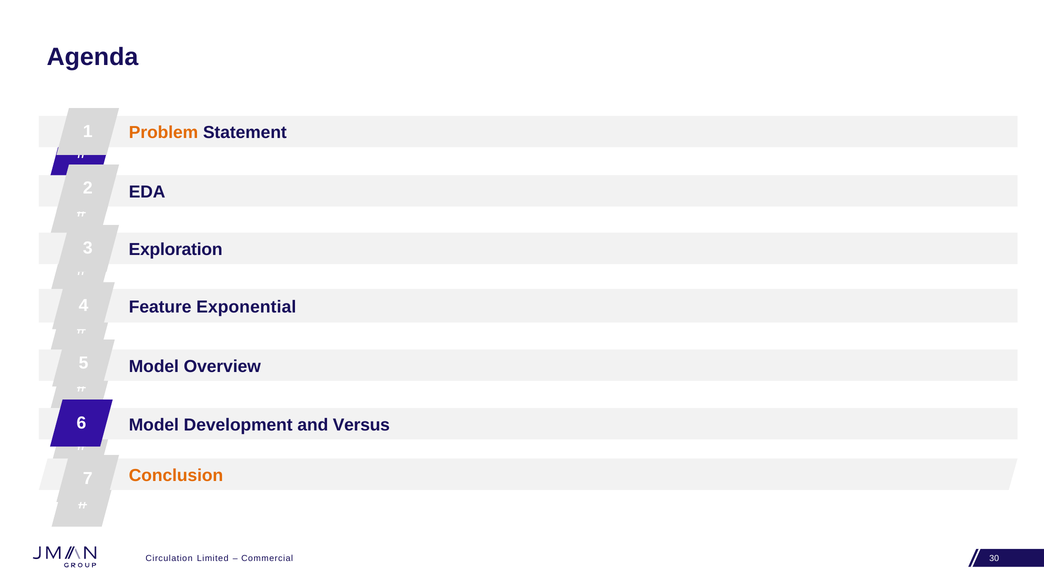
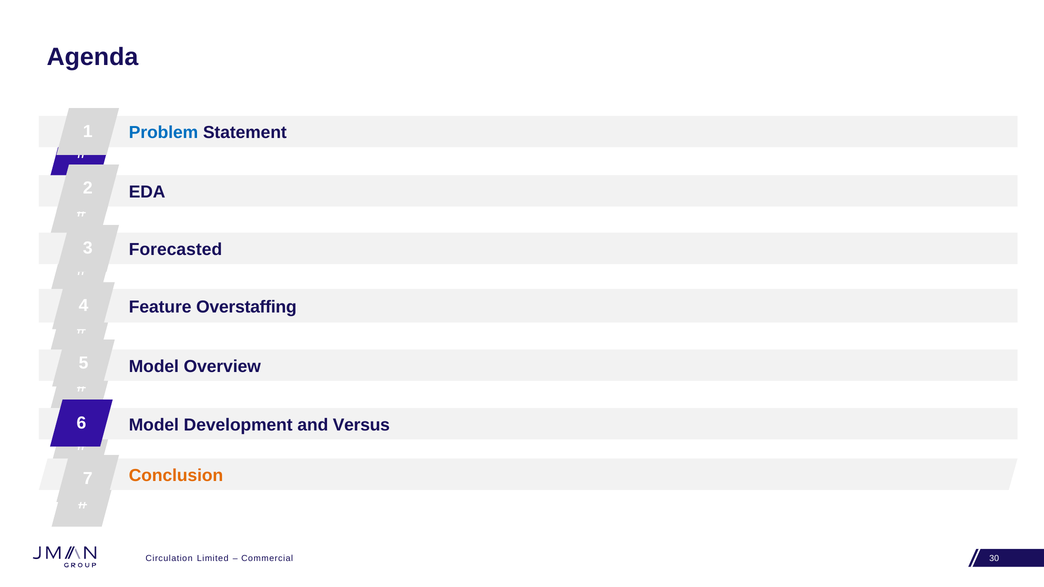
Problem colour: orange -> blue
Exploration: Exploration -> Forecasted
Exponential: Exponential -> Overstaffing
